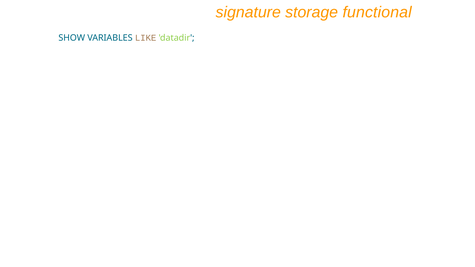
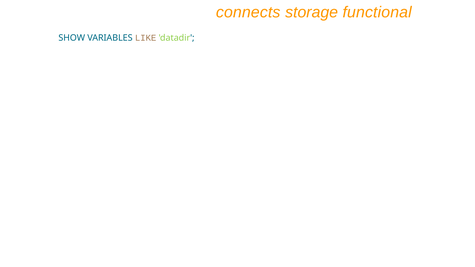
signature: signature -> connects
